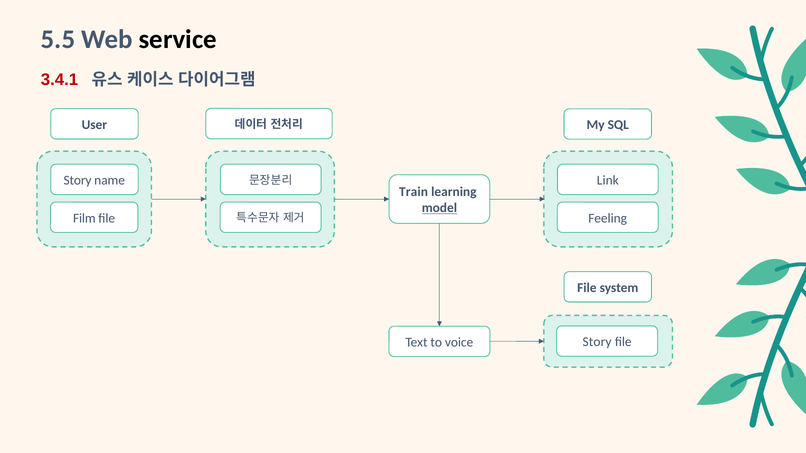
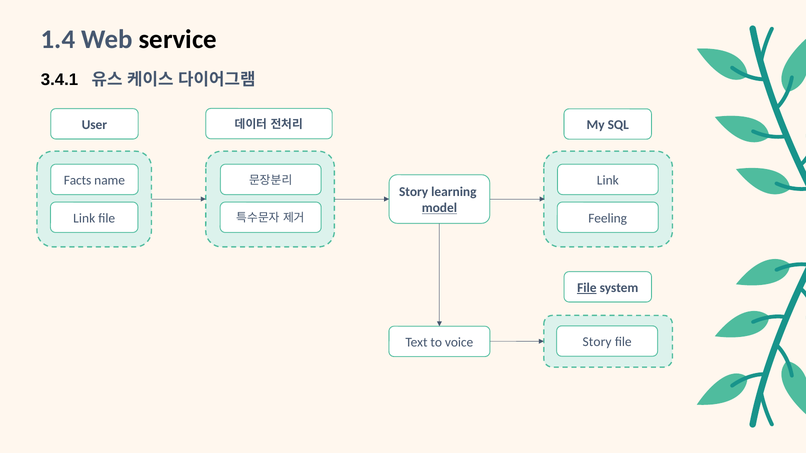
5.5: 5.5 -> 1.4
3.4.1 colour: red -> black
Story at (78, 180): Story -> Facts
Train at (414, 192): Train -> Story
Film at (84, 218): Film -> Link
File at (587, 288) underline: none -> present
